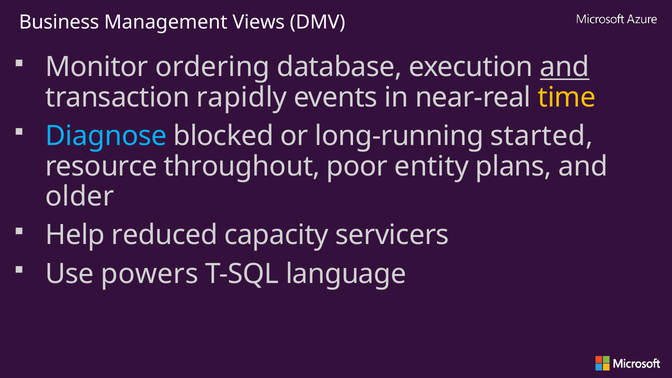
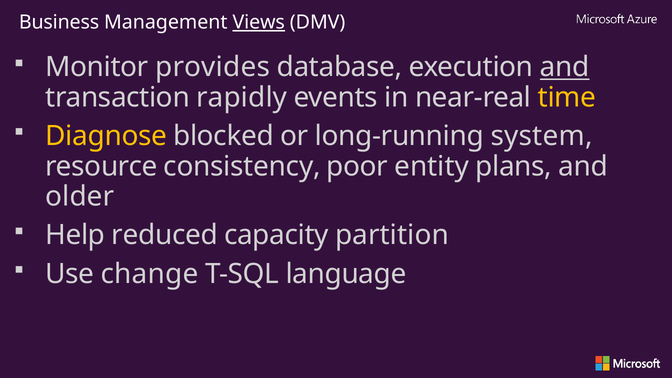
Views underline: none -> present
ordering: ordering -> provides
Diagnose colour: light blue -> yellow
started: started -> system
throughout: throughout -> consistency
servicers: servicers -> partition
powers: powers -> change
